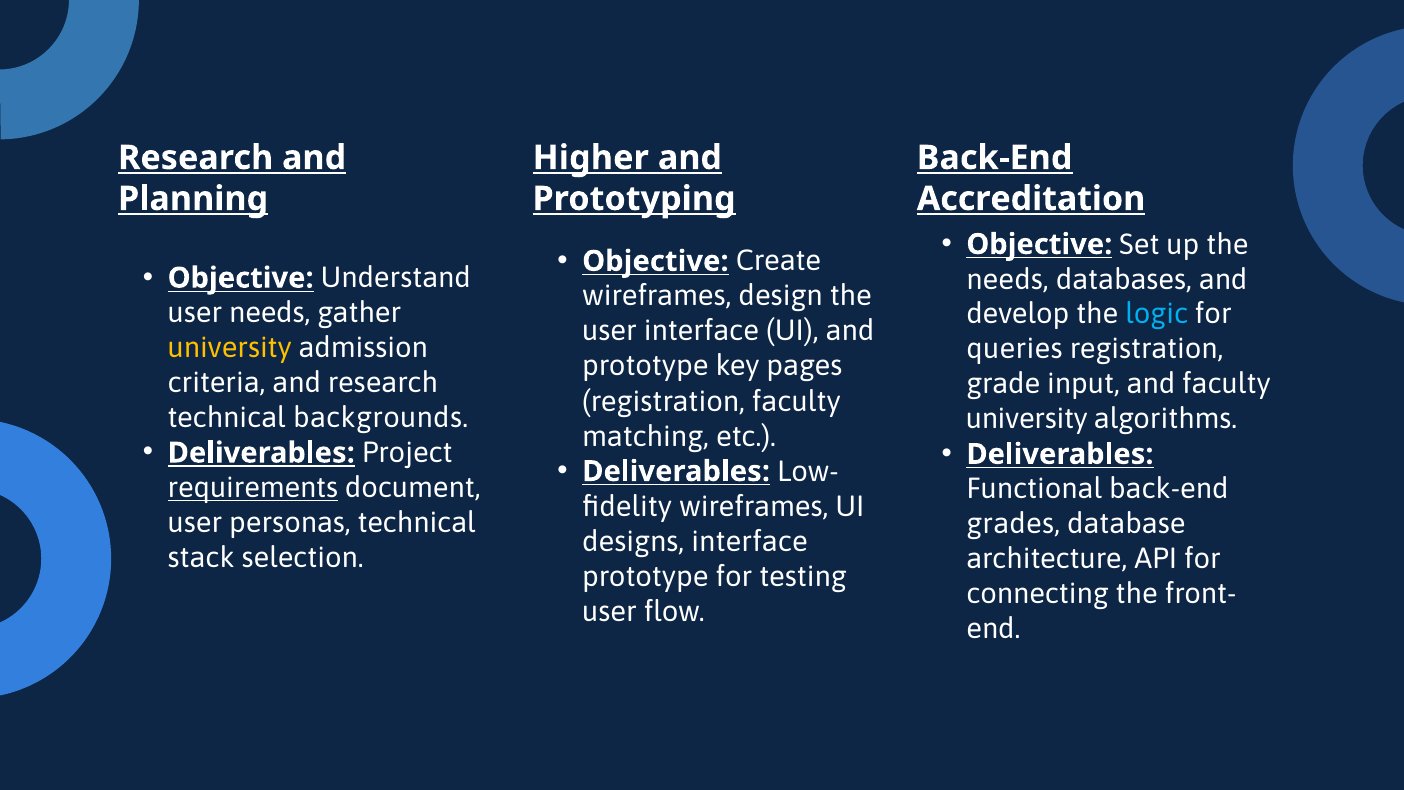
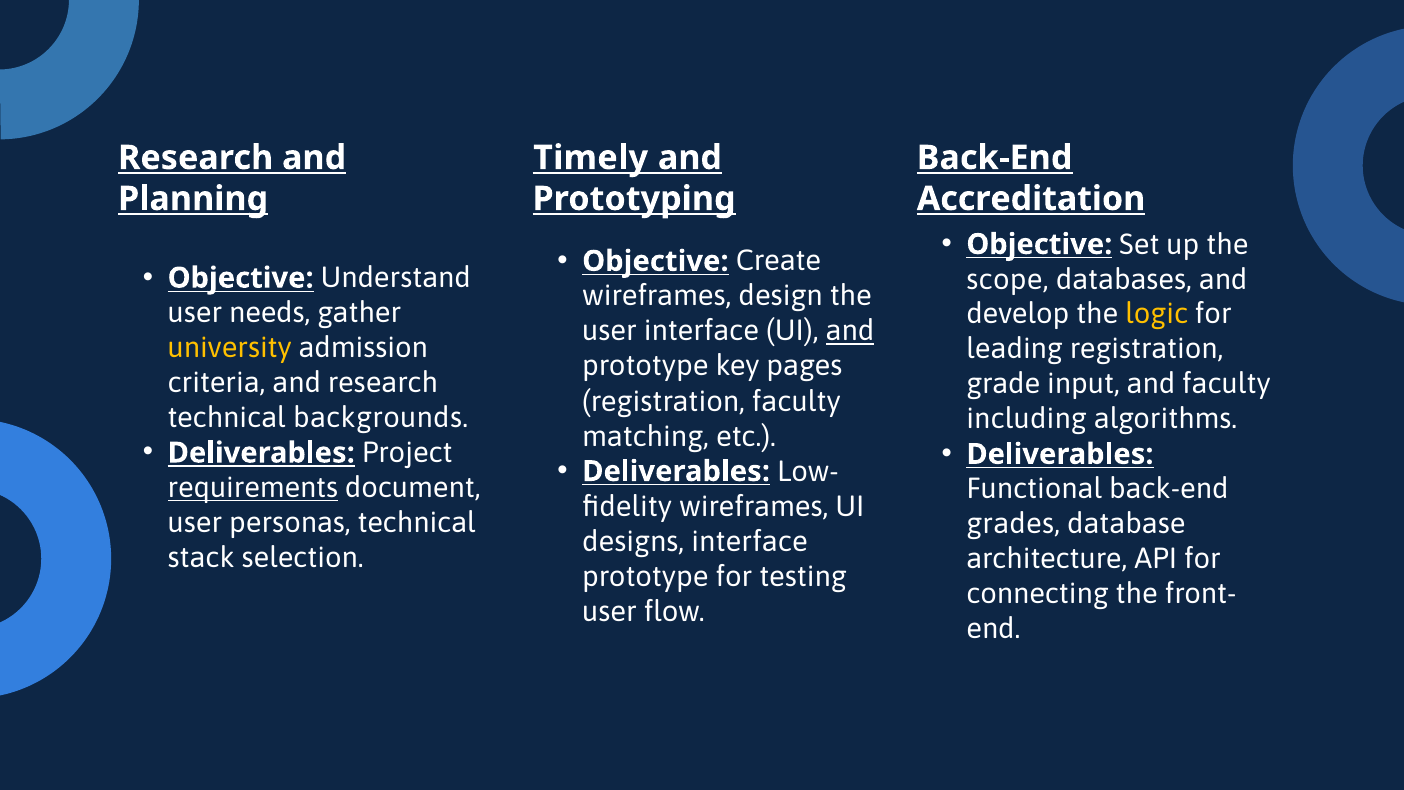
Higher: Higher -> Timely
needs at (1008, 279): needs -> scope
logic colour: light blue -> yellow
and at (850, 331) underline: none -> present
queries: queries -> leading
university at (1027, 419): university -> including
